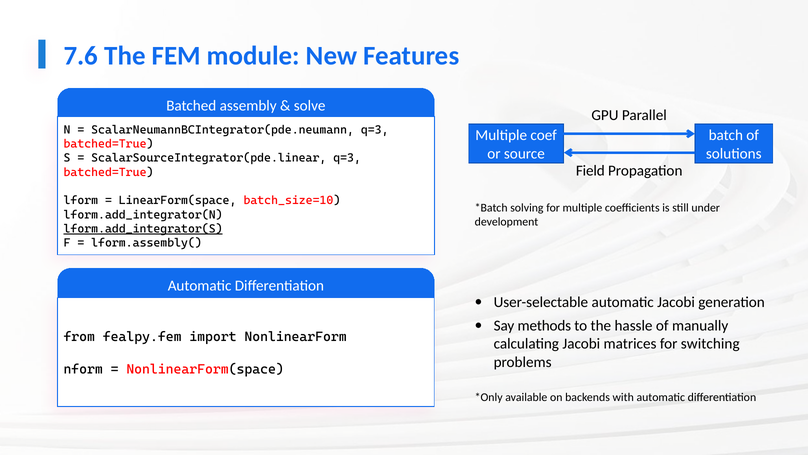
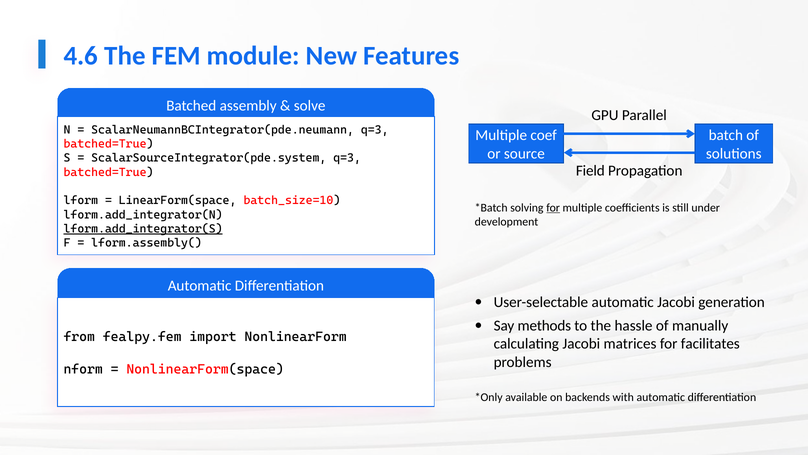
7.6: 7.6 -> 4.6
ScalarSourceIntegrator(pde.linear: ScalarSourceIntegrator(pde.linear -> ScalarSourceIntegrator(pde.system
for at (553, 208) underline: none -> present
switching: switching -> facilitates
